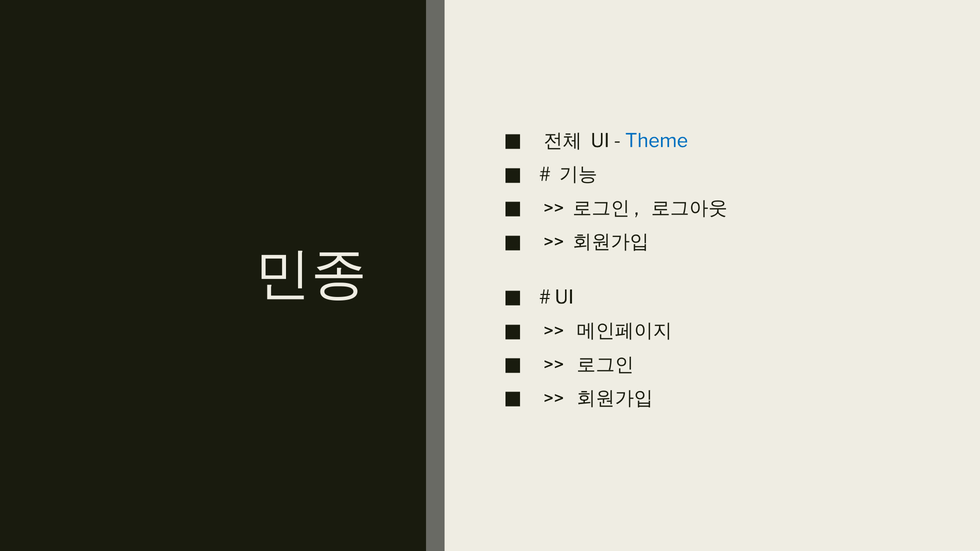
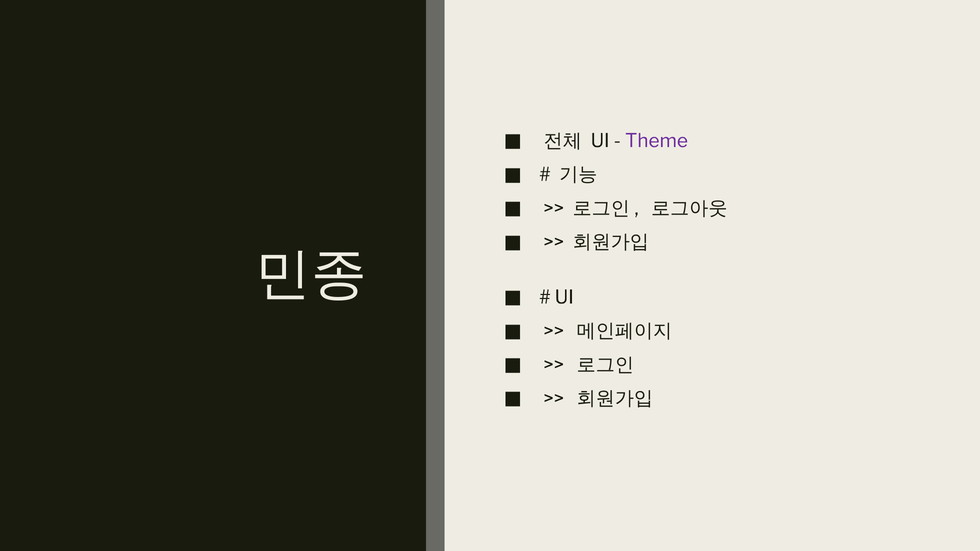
Theme colour: blue -> purple
